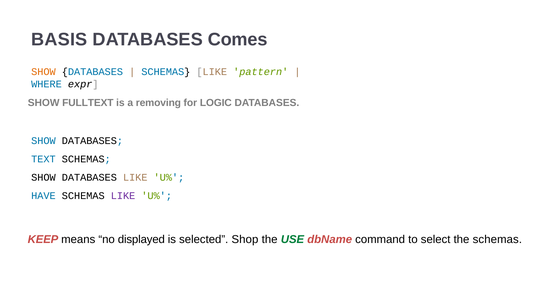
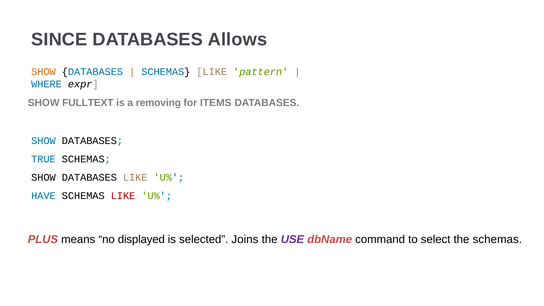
BASIS: BASIS -> SINCE
Comes: Comes -> Allows
LOGIC: LOGIC -> ITEMS
TEXT: TEXT -> TRUE
LIKE at (123, 196) colour: purple -> red
KEEP: KEEP -> PLUS
Shop: Shop -> Joins
USE colour: green -> purple
